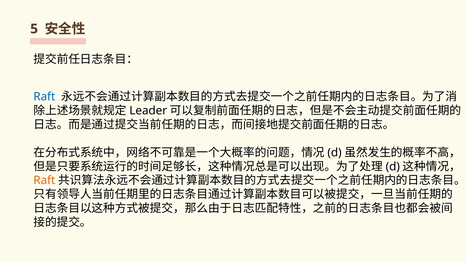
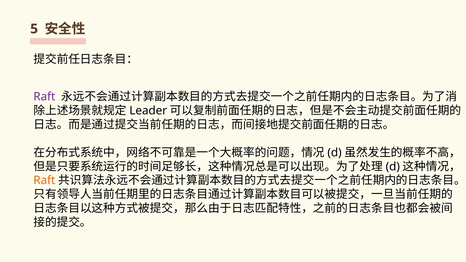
Raft at (44, 97) colour: blue -> purple
